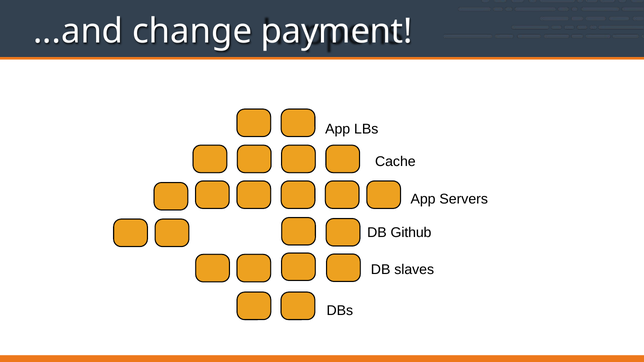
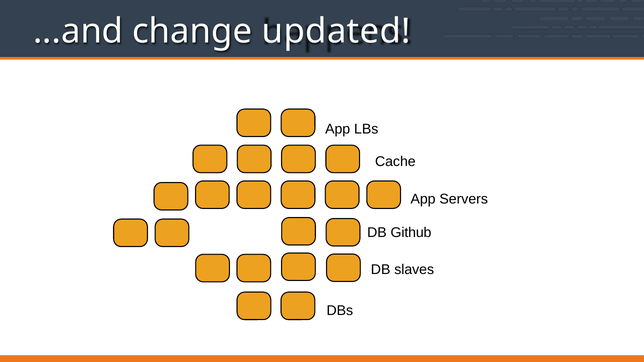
payment: payment -> updated
